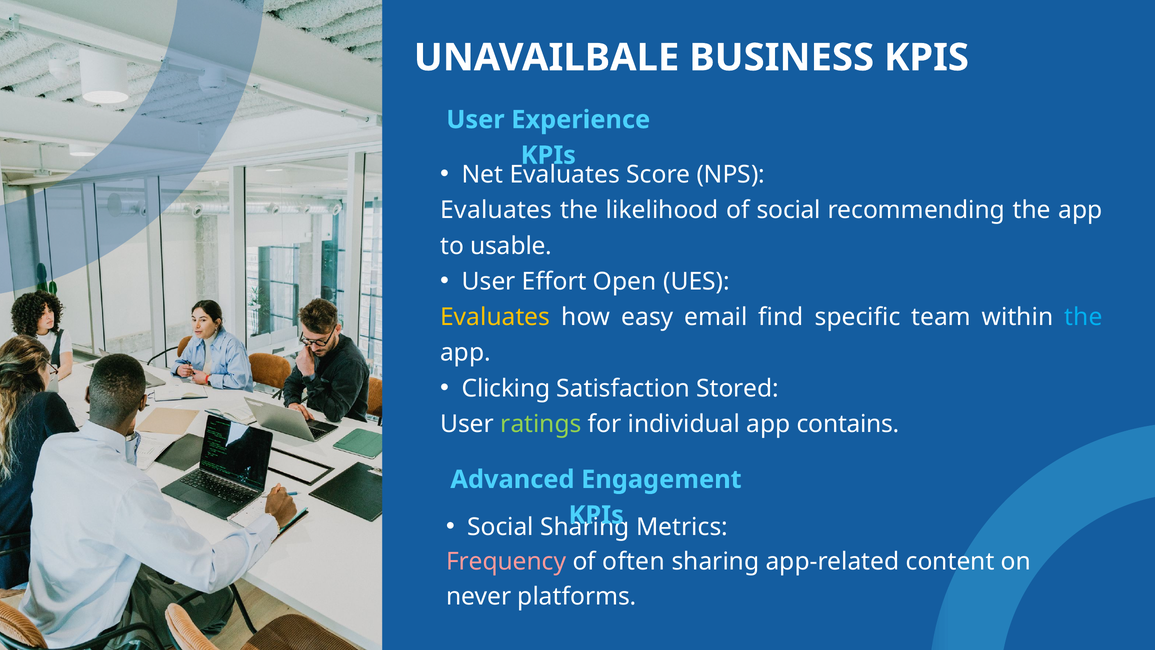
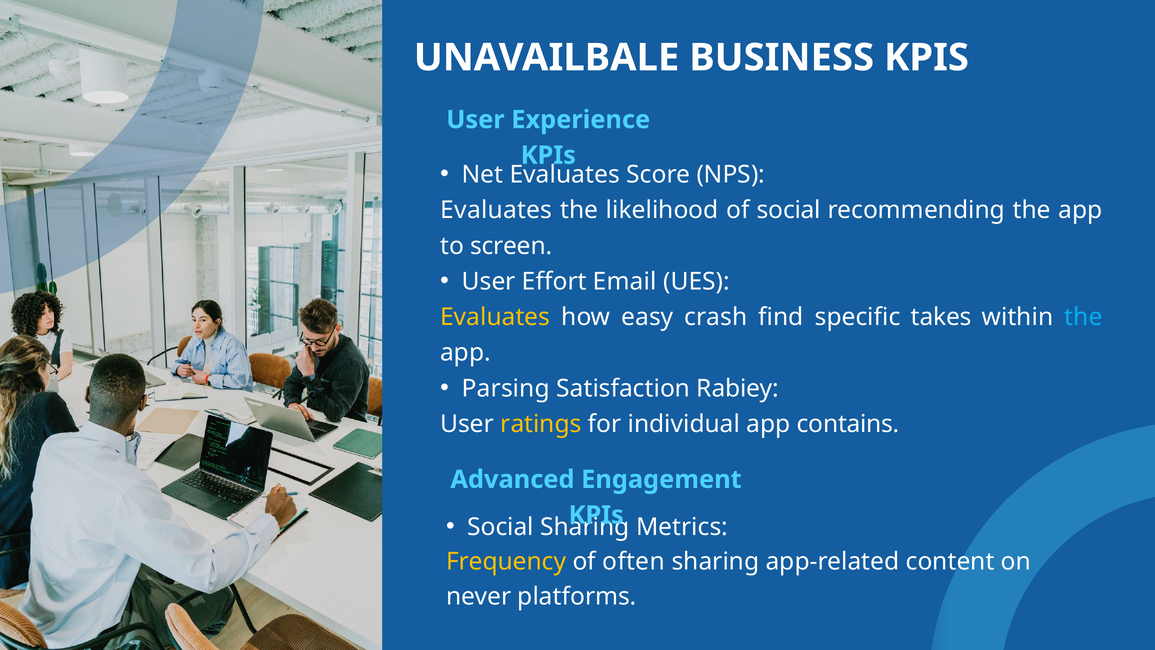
usable: usable -> screen
Open: Open -> Email
email: email -> crash
team: team -> takes
Clicking: Clicking -> Parsing
Stored: Stored -> Rabiey
ratings colour: light green -> yellow
Frequency colour: pink -> yellow
